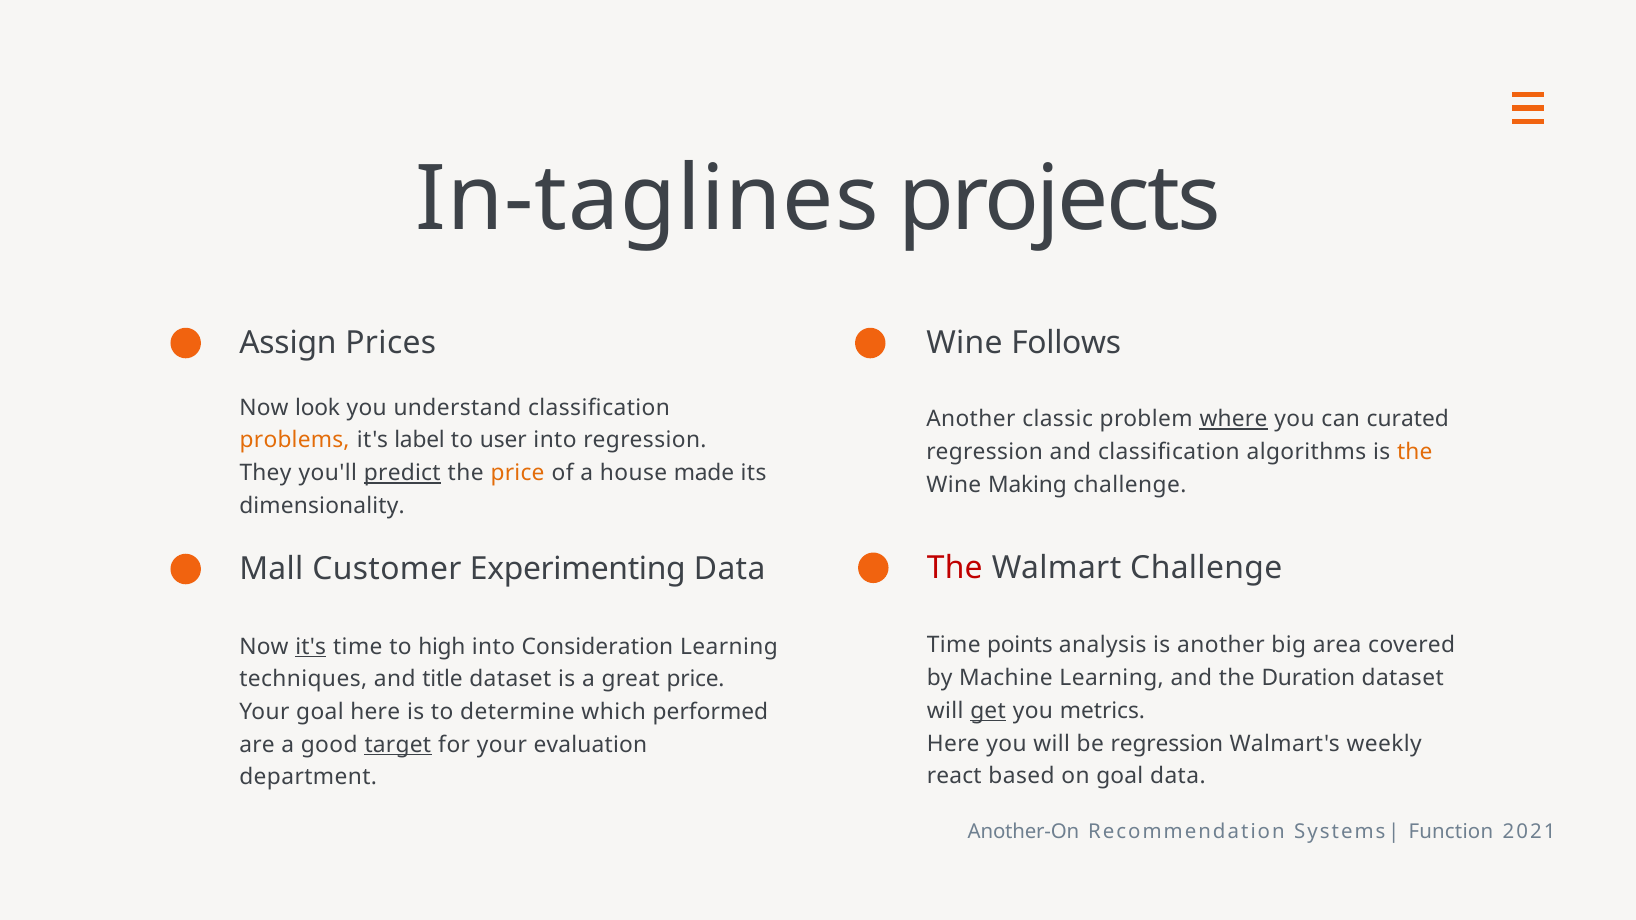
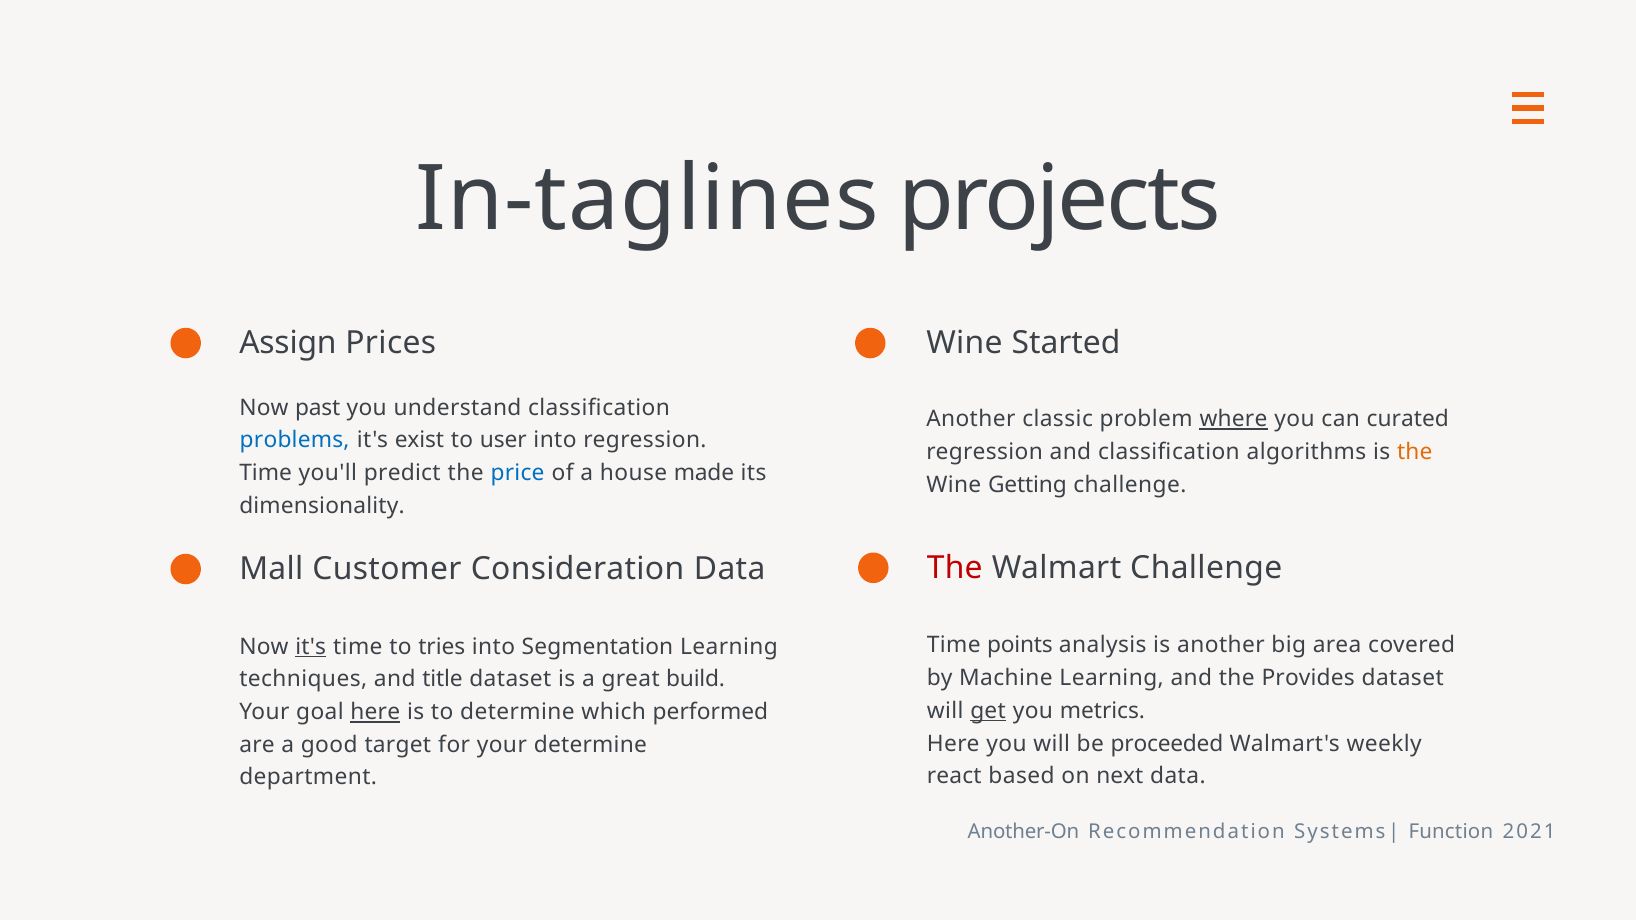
Follows: Follows -> Started
look: look -> past
problems colour: orange -> blue
label: label -> exist
They at (265, 473): They -> Time
predict underline: present -> none
price at (518, 473) colour: orange -> blue
Making: Making -> Getting
Experimenting: Experimenting -> Consideration
high: high -> tries
Consideration: Consideration -> Segmentation
Duration: Duration -> Provides
great price: price -> build
here at (375, 712) underline: none -> present
be regression: regression -> proceeded
target underline: present -> none
your evaluation: evaluation -> determine
on goal: goal -> next
